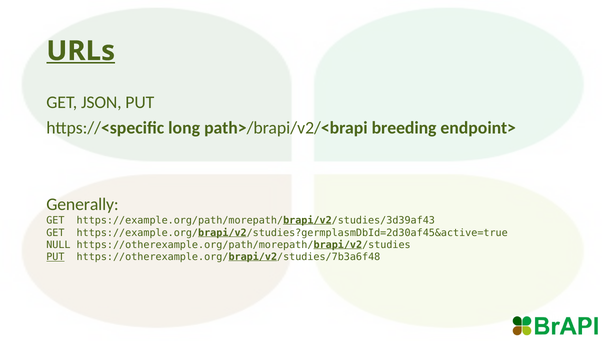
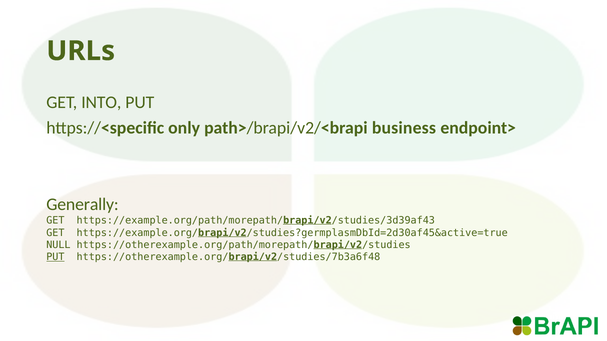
URLs underline: present -> none
JSON: JSON -> INTO
long: long -> only
breeding: breeding -> business
